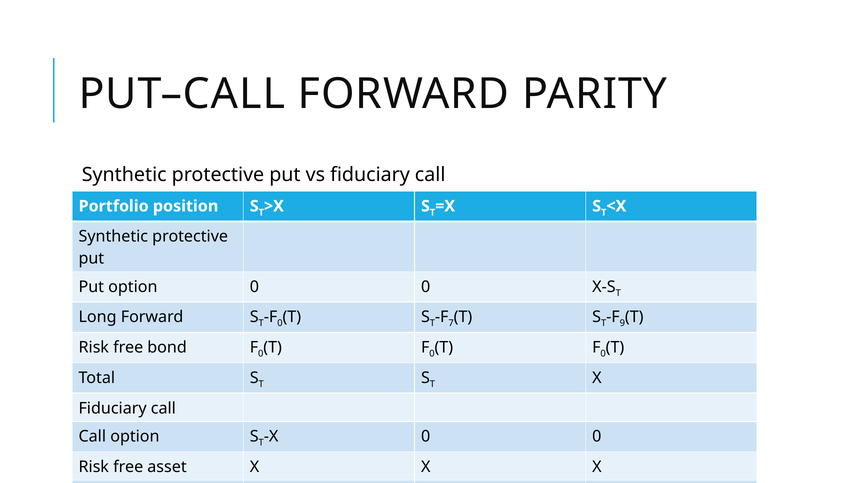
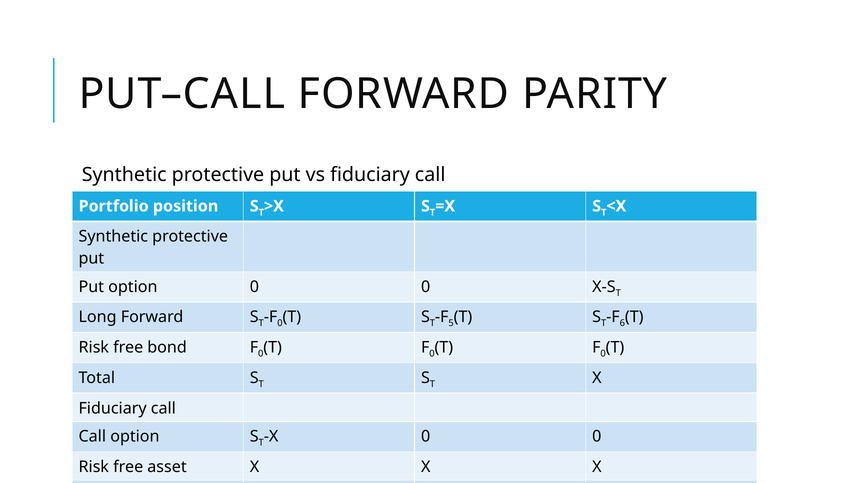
7: 7 -> 5
9: 9 -> 6
